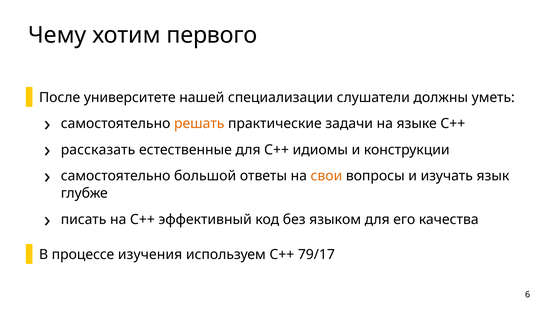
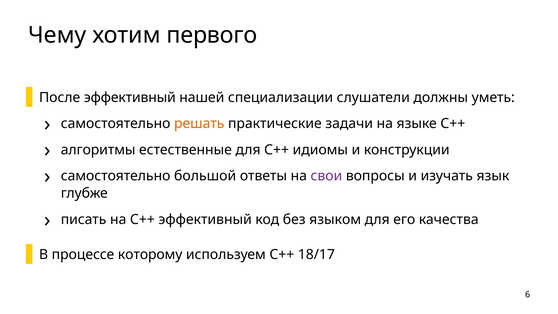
После университете: университете -> эффективный
рассказать: рассказать -> алгоритмы
свои colour: orange -> purple
изучения: изучения -> которому
79/17: 79/17 -> 18/17
